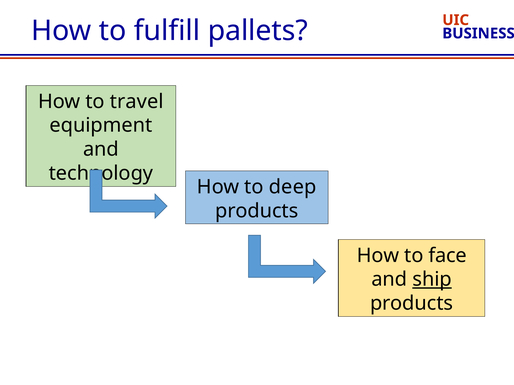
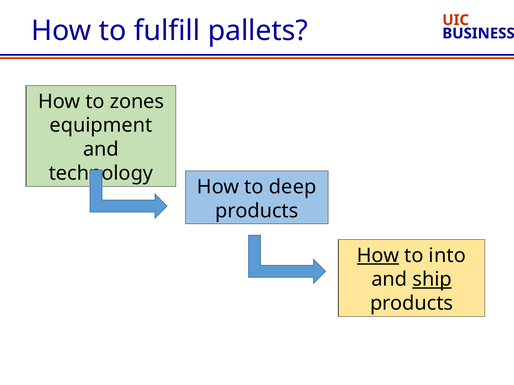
travel: travel -> zones
How at (378, 256) underline: none -> present
face: face -> into
